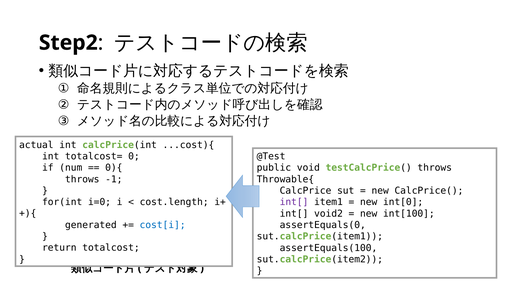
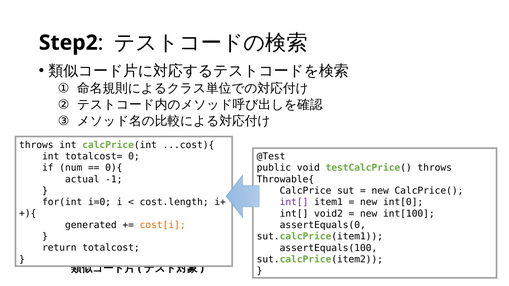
actual at (36, 145): actual -> throws
throws at (82, 179): throws -> actual
cost[i colour: blue -> orange
